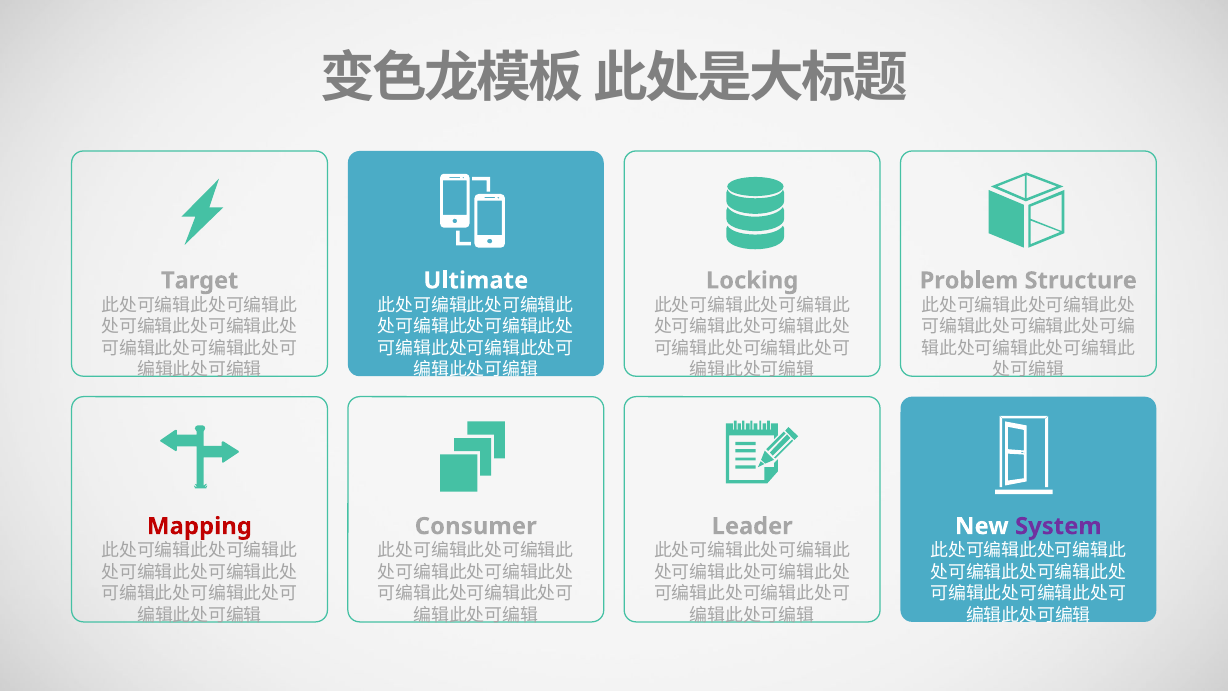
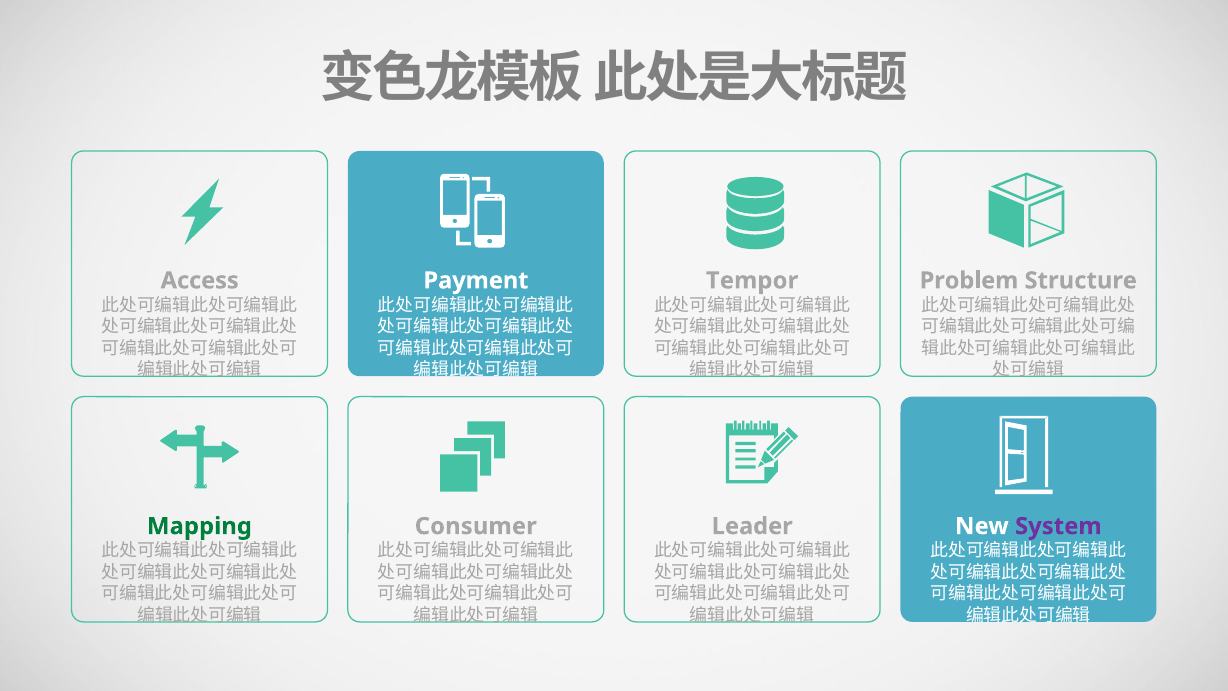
Target: Target -> Access
Ultimate: Ultimate -> Payment
Locking: Locking -> Tempor
Mapping colour: red -> green
